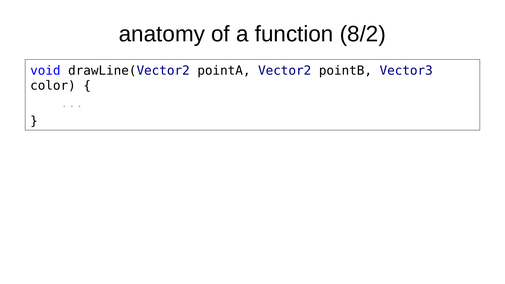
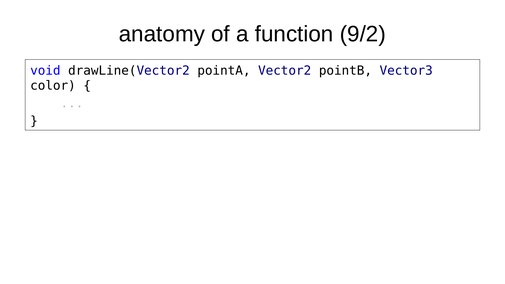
8/2: 8/2 -> 9/2
